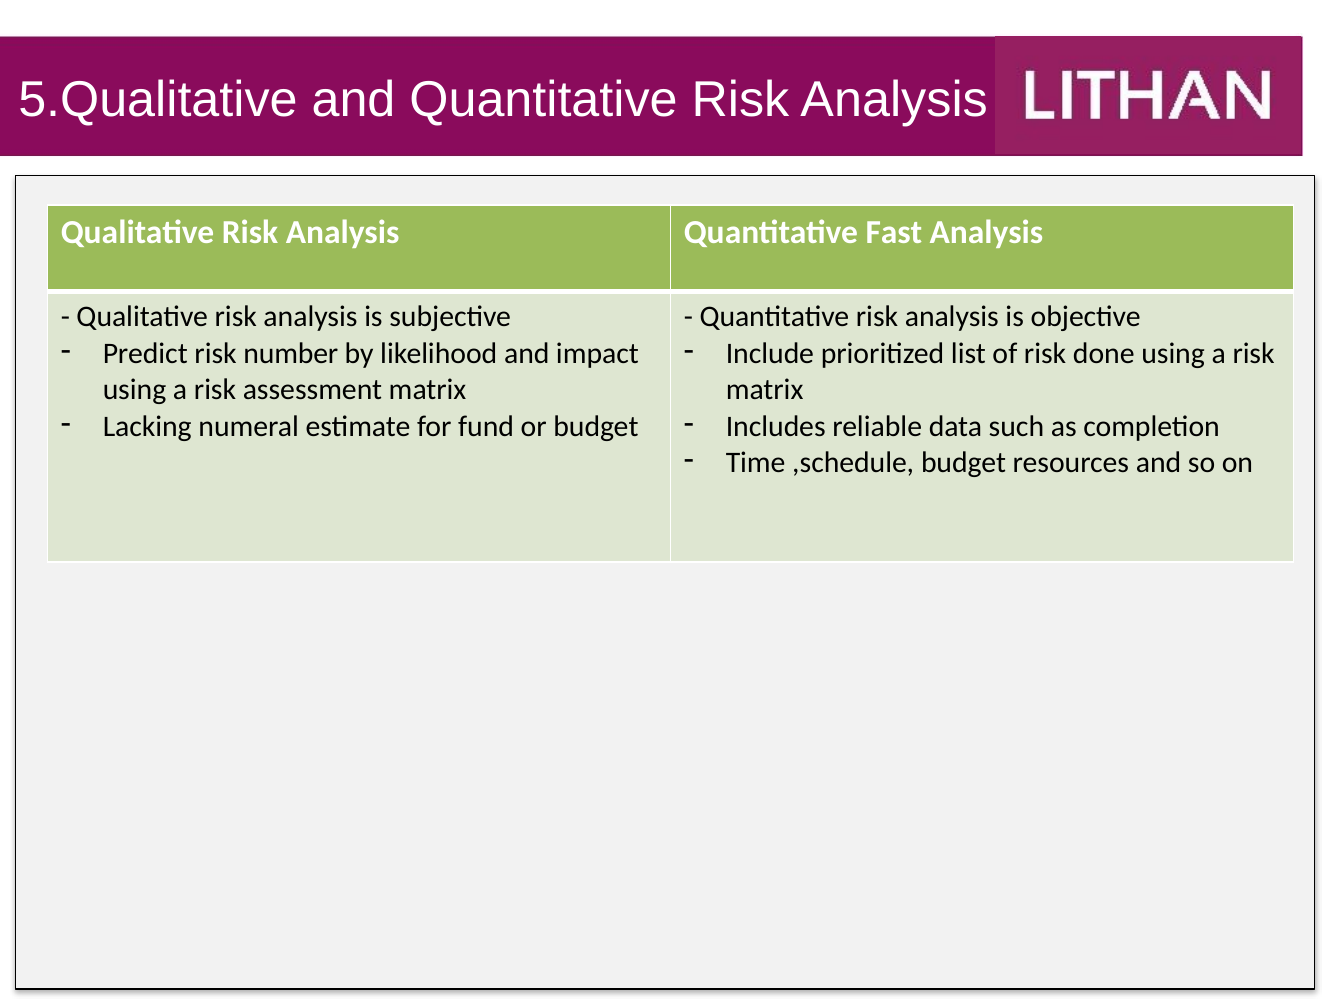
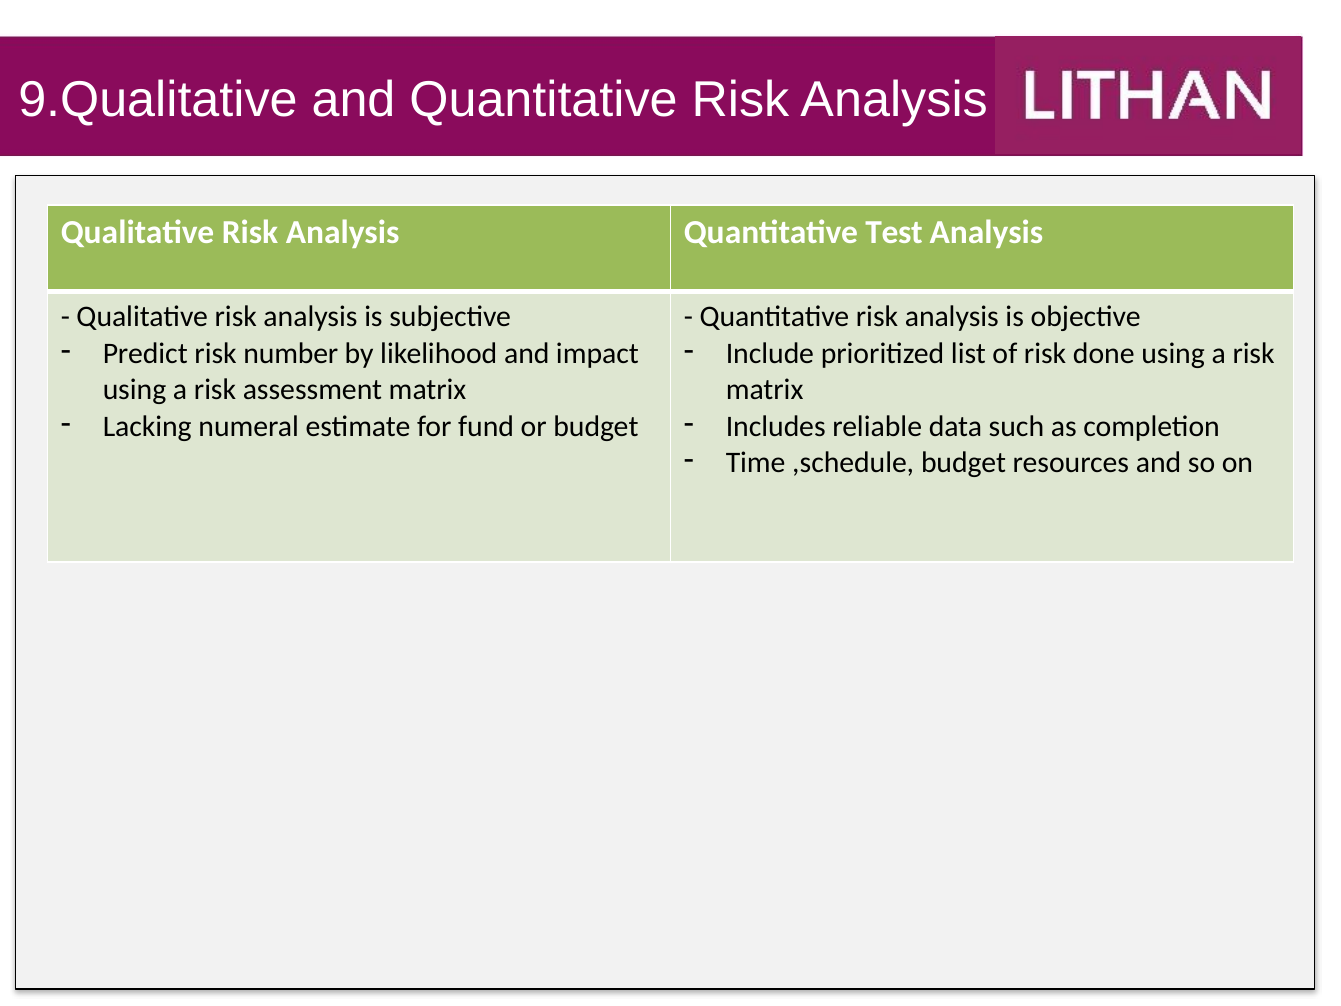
5.Qualitative: 5.Qualitative -> 9.Qualitative
Fast: Fast -> Test
